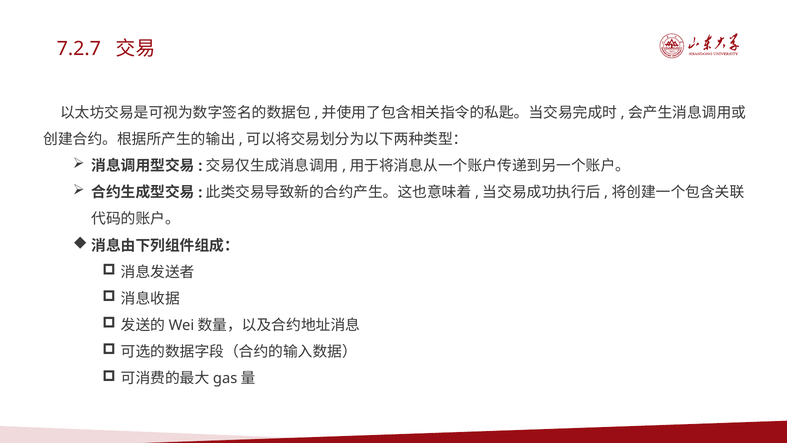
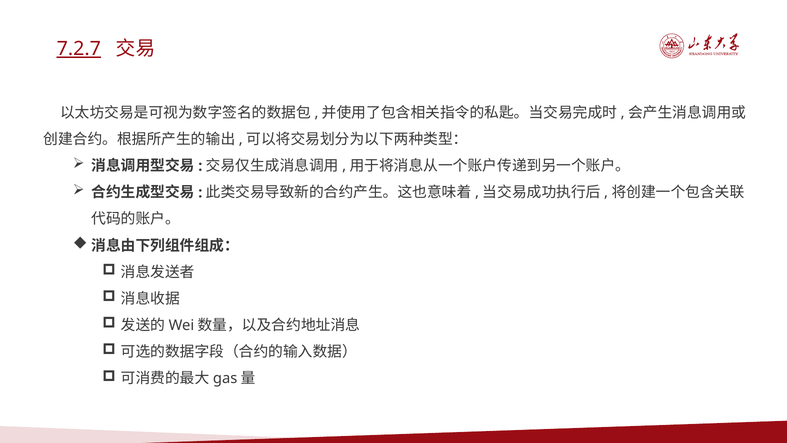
7.2.7 underline: none -> present
